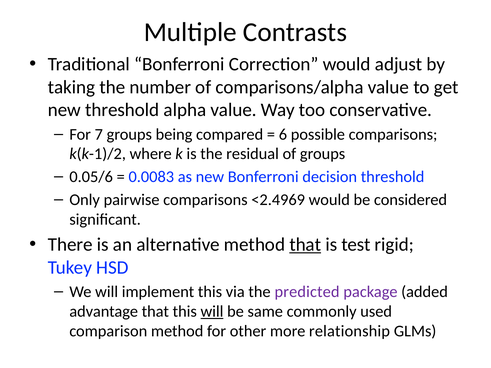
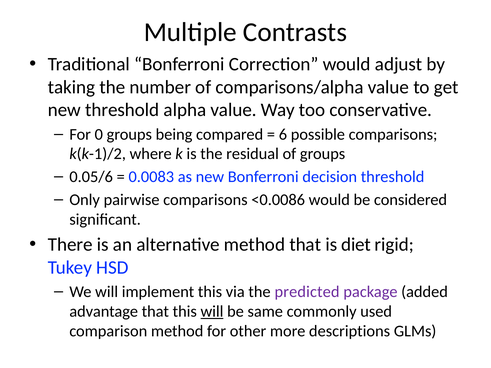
7: 7 -> 0
<2.4969: <2.4969 -> <0.0086
that at (305, 245) underline: present -> none
test: test -> diet
relationship: relationship -> descriptions
